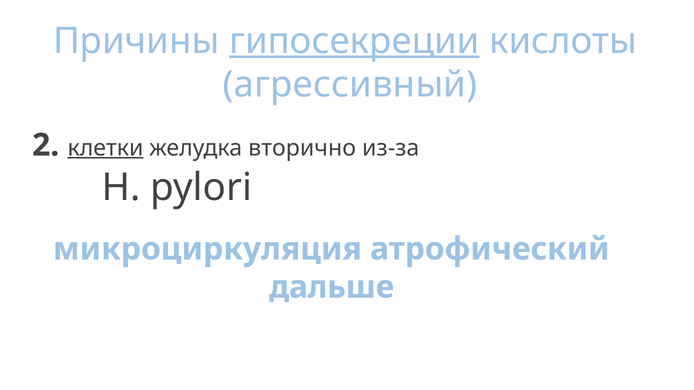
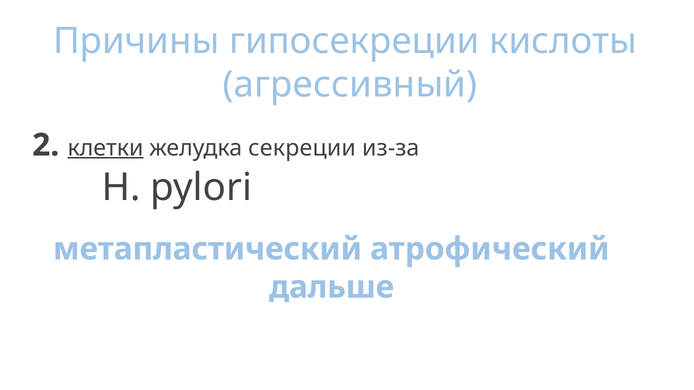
гипосекреции underline: present -> none
вторично: вторично -> секреции
микроциркуляция: микроциркуляция -> метапластический
